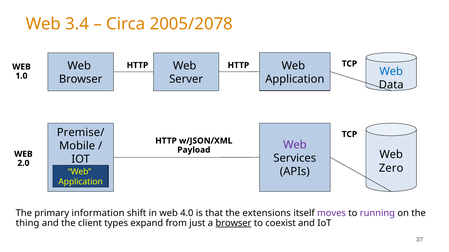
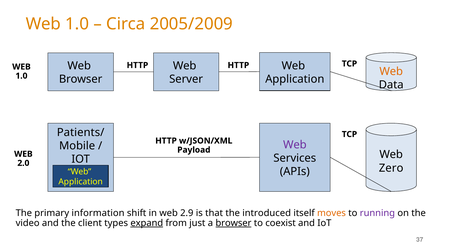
3.4 at (77, 24): 3.4 -> 1.0
2005/2078: 2005/2078 -> 2005/2009
Web at (391, 71) colour: blue -> orange
Premise/: Premise/ -> Patients/
4.0: 4.0 -> 2.9
extensions: extensions -> introduced
moves colour: purple -> orange
thing: thing -> video
expand underline: none -> present
